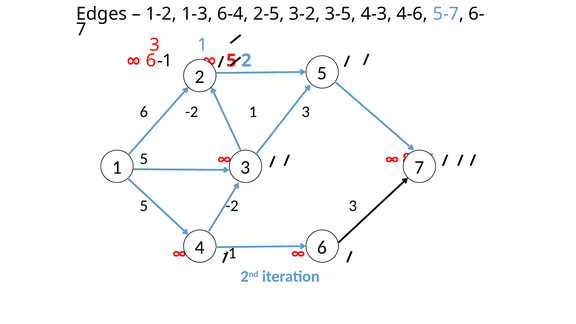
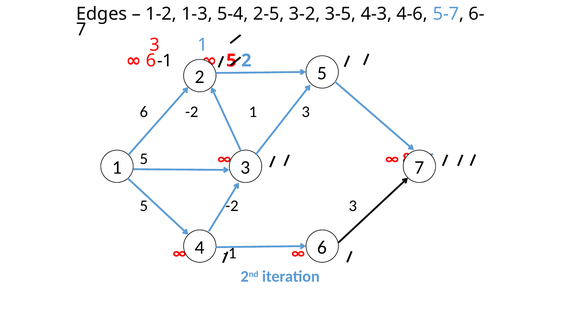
6-4: 6-4 -> 5-4
